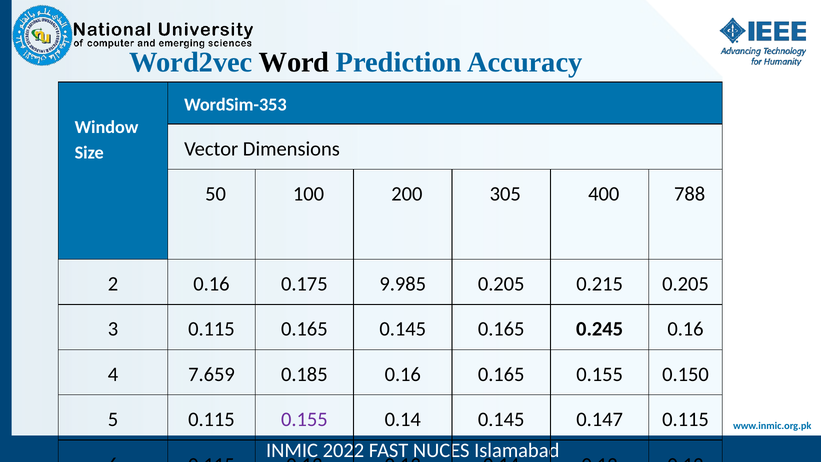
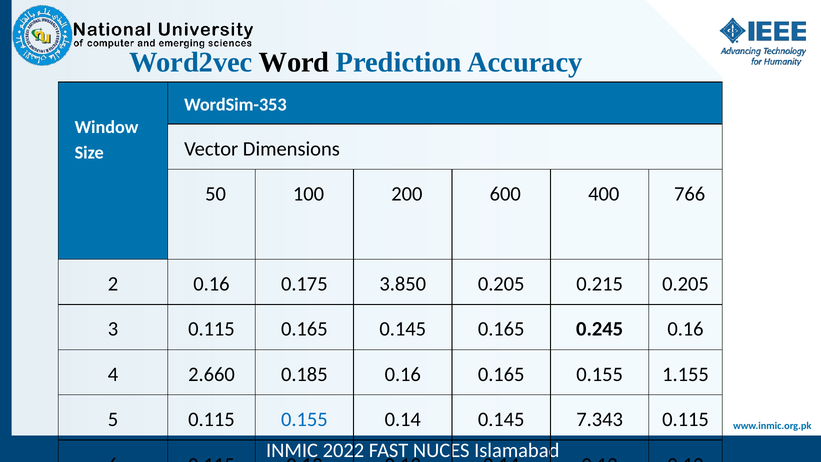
305: 305 -> 600
788: 788 -> 766
9.985: 9.985 -> 3.850
7.659: 7.659 -> 2.660
0.150: 0.150 -> 1.155
0.155 at (304, 419) colour: purple -> blue
0.147: 0.147 -> 7.343
